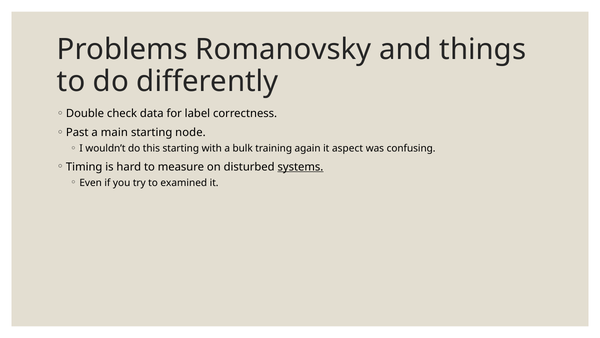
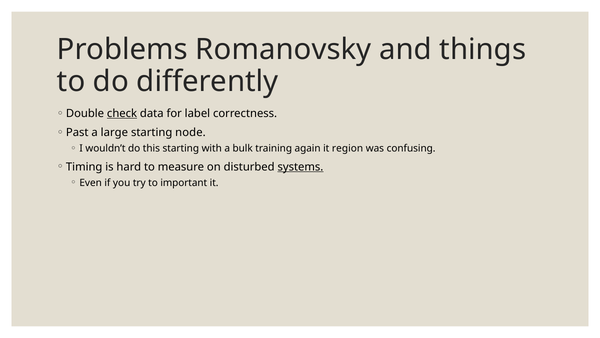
check underline: none -> present
main: main -> large
aspect: aspect -> region
examined: examined -> important
